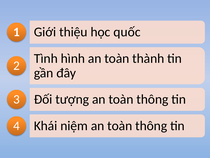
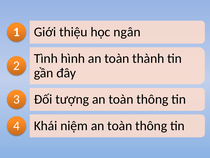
quốc: quốc -> ngân
